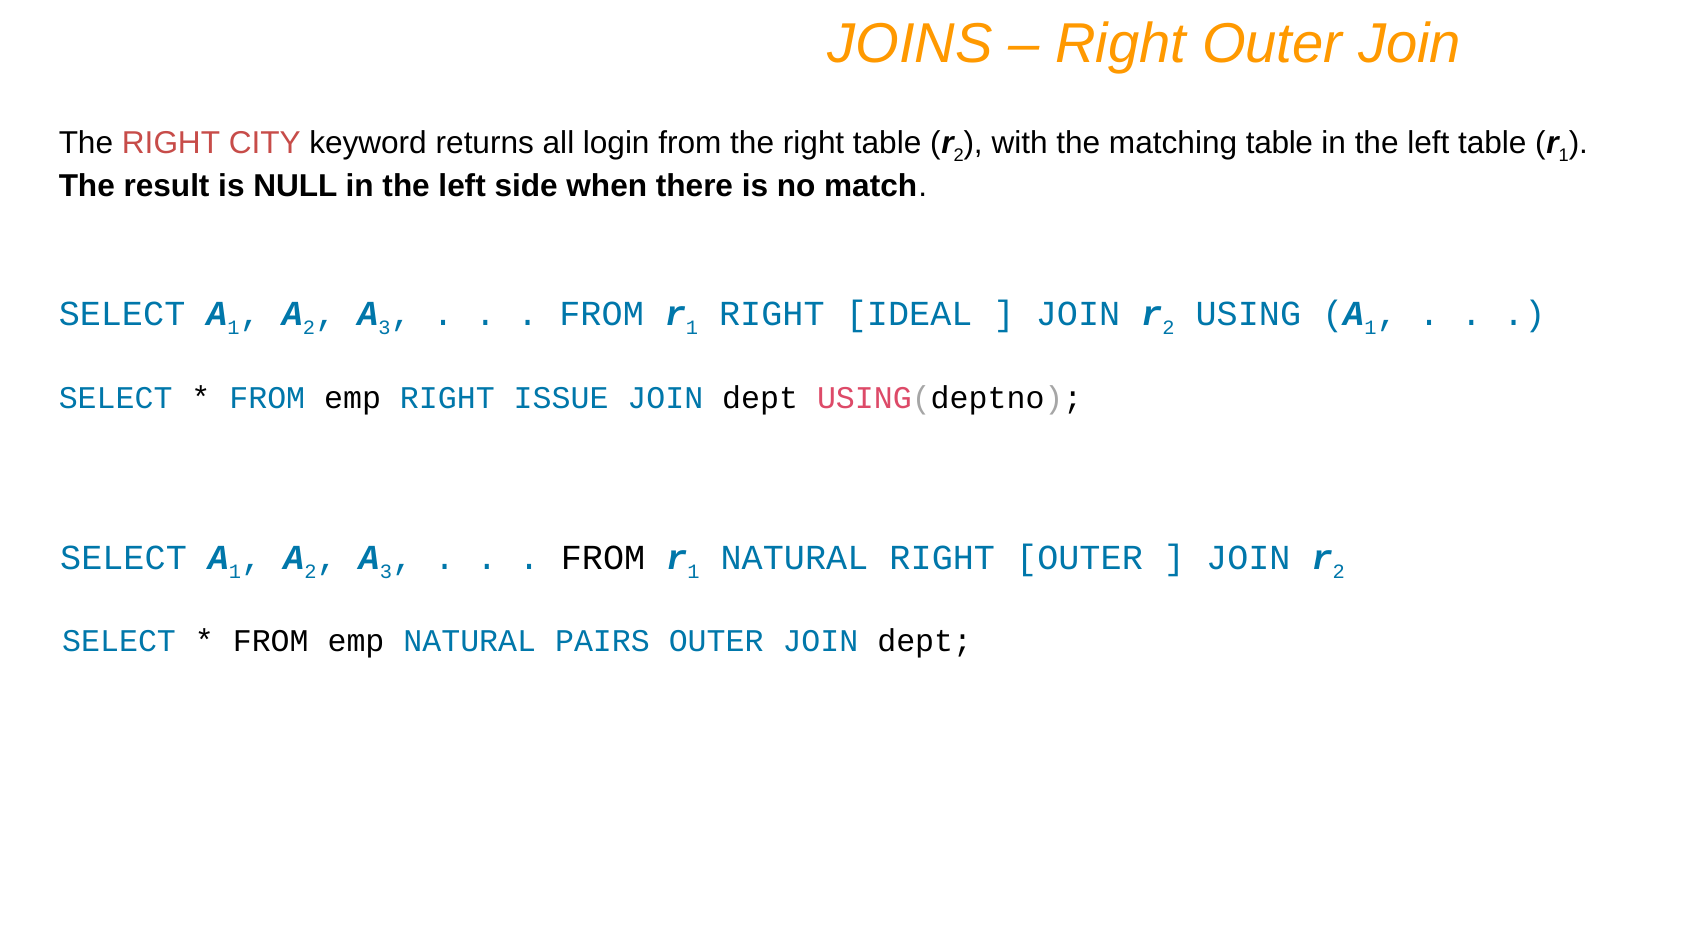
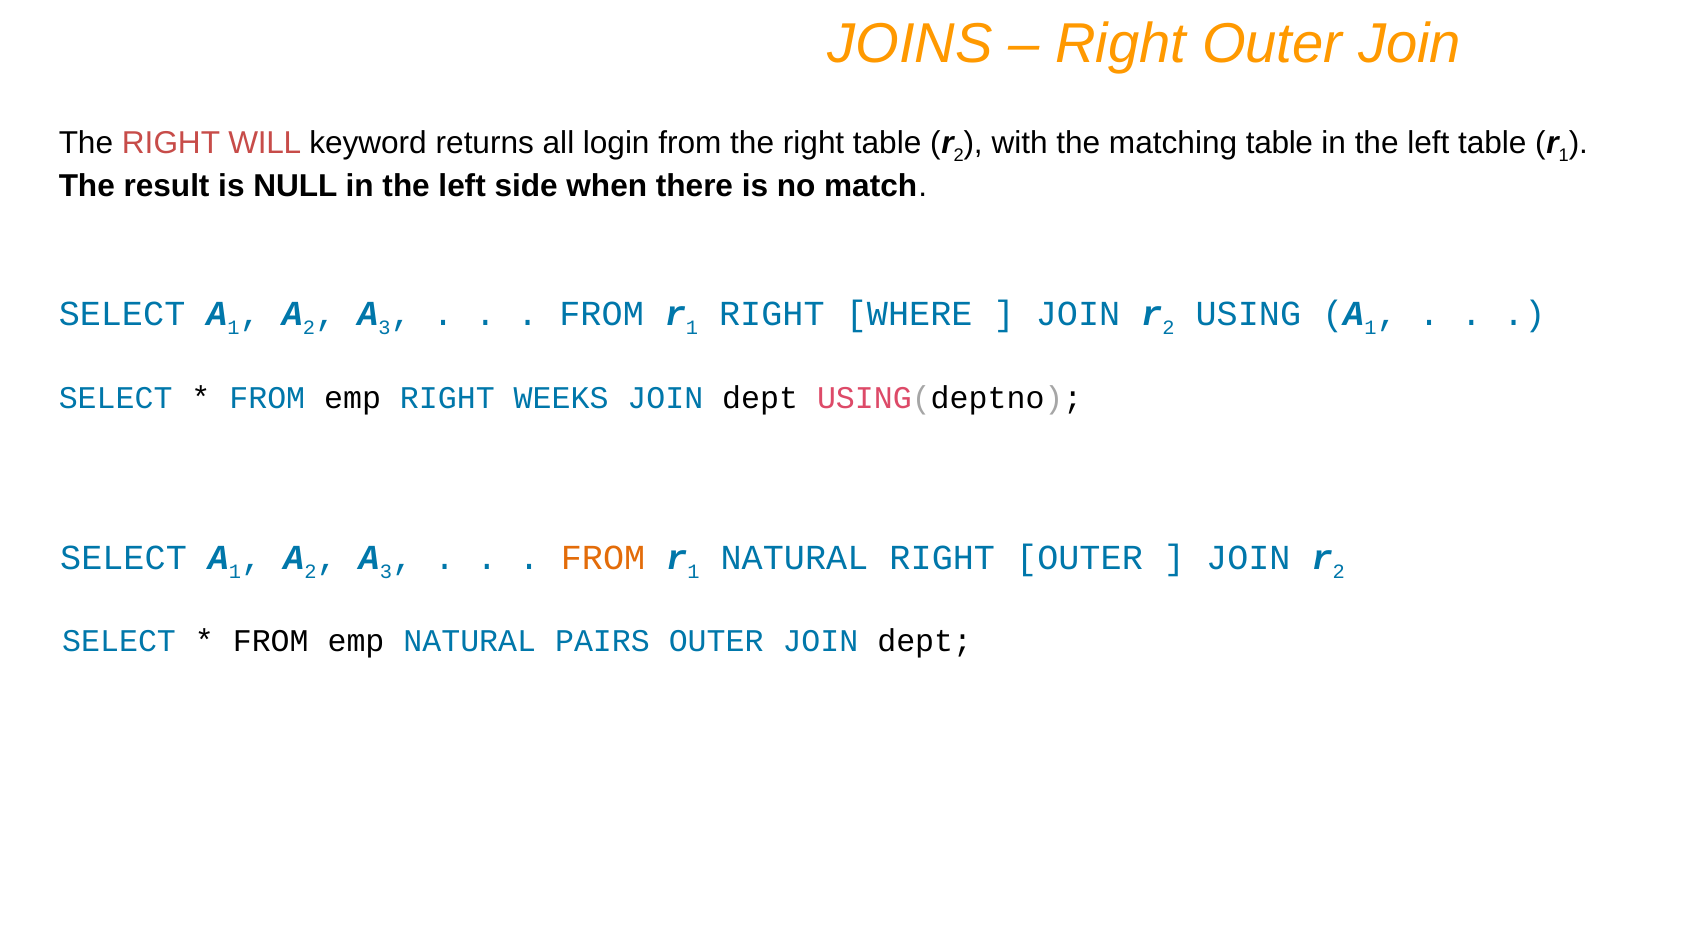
CITY: CITY -> WILL
IDEAL: IDEAL -> WHERE
ISSUE: ISSUE -> WEEKS
FROM at (603, 558) colour: black -> orange
